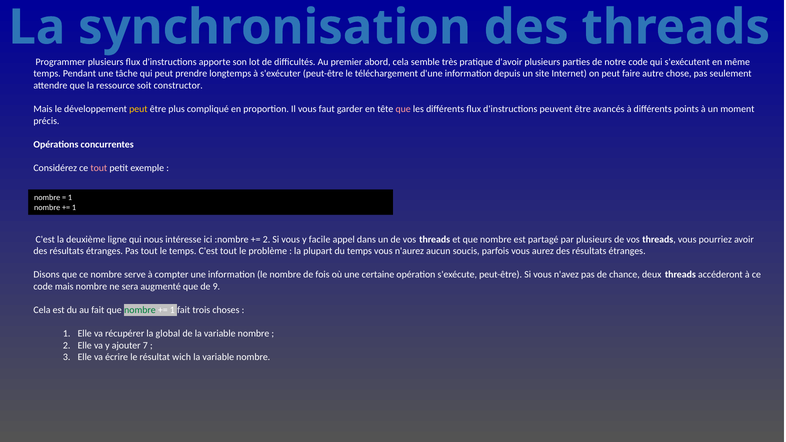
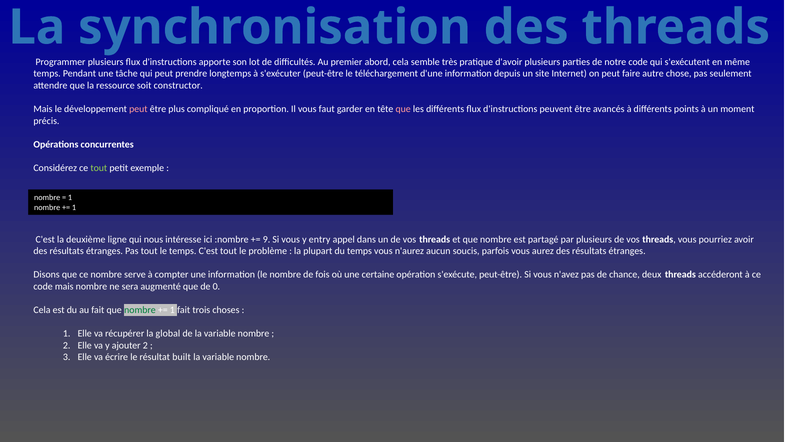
peut at (138, 109) colour: yellow -> pink
tout at (99, 168) colour: pink -> light green
2 at (267, 239): 2 -> 9
facile: facile -> entry
9: 9 -> 0
ajouter 7: 7 -> 2
wich: wich -> built
